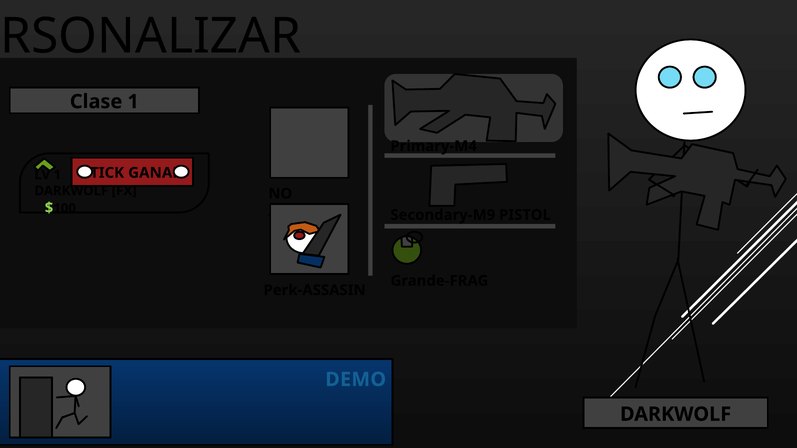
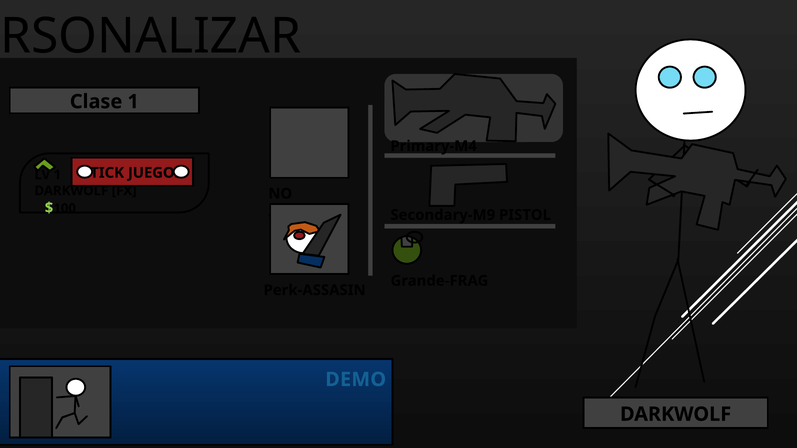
GANAR: GANAR -> JUEGOS
